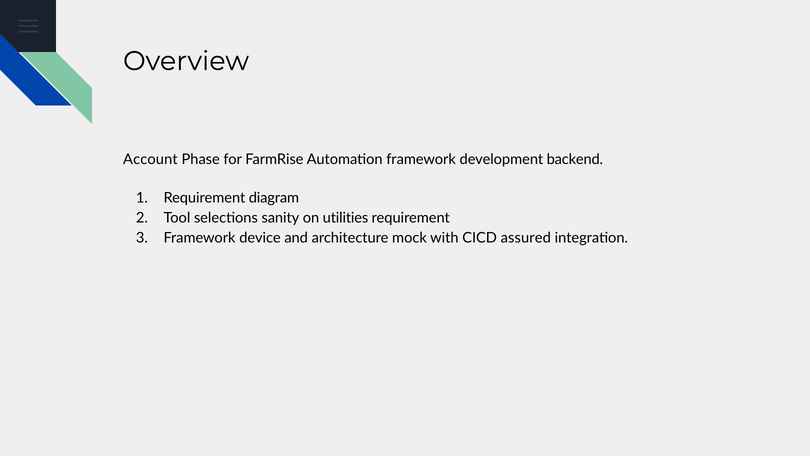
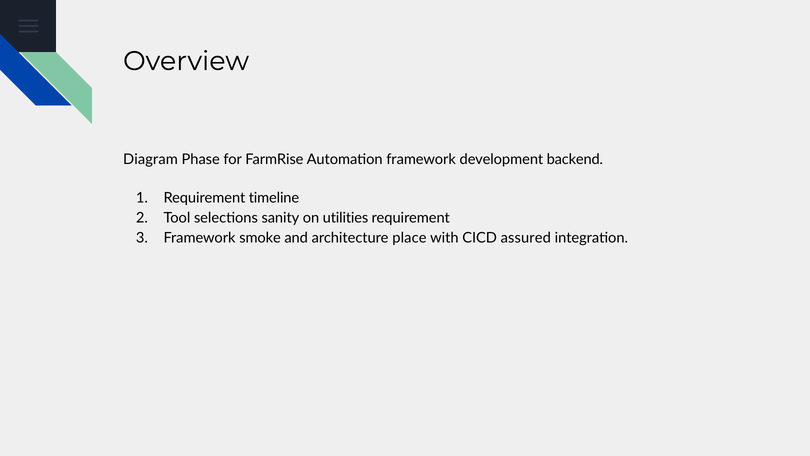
Account: Account -> Diagram
diagram: diagram -> timeline
device: device -> smoke
mock: mock -> place
